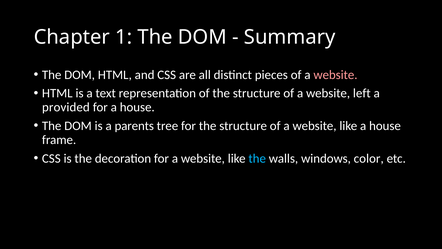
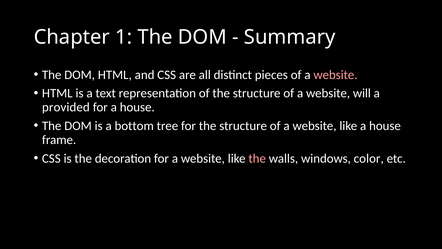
left: left -> will
parents: parents -> bottom
the at (257, 158) colour: light blue -> pink
